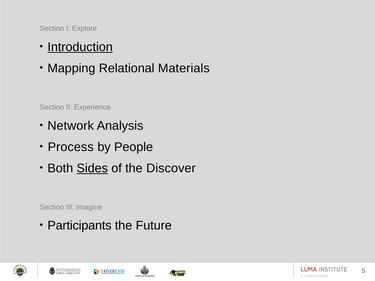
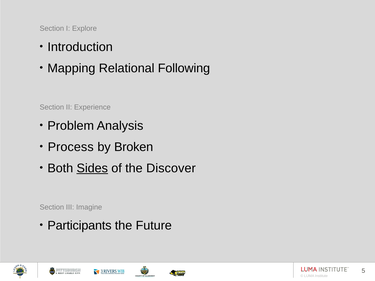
Introduction underline: present -> none
Materials: Materials -> Following
Network: Network -> Problem
People: People -> Broken
